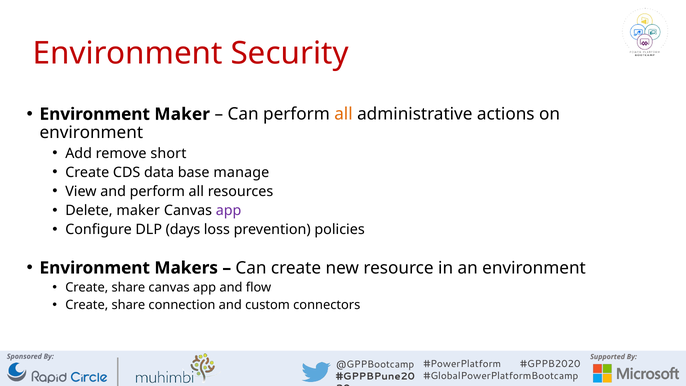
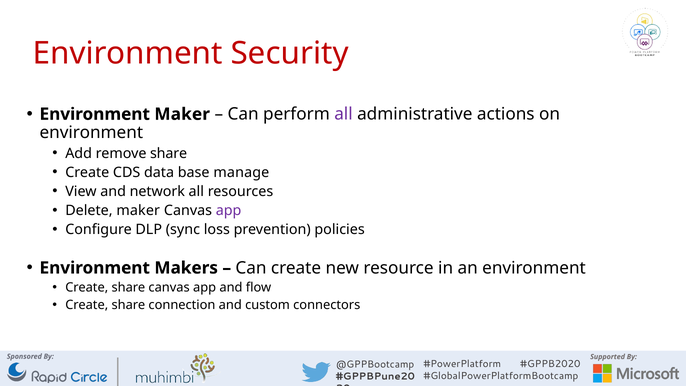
all at (343, 114) colour: orange -> purple
remove short: short -> share
and perform: perform -> network
days: days -> sync
